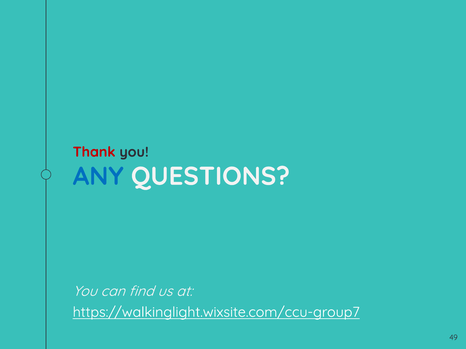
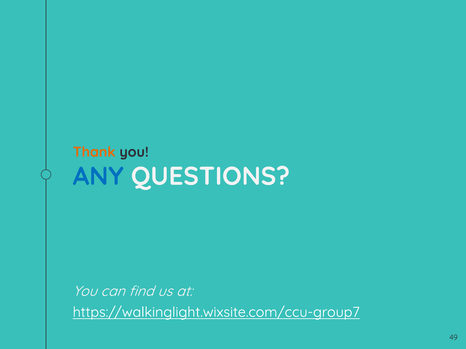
Thank colour: red -> orange
